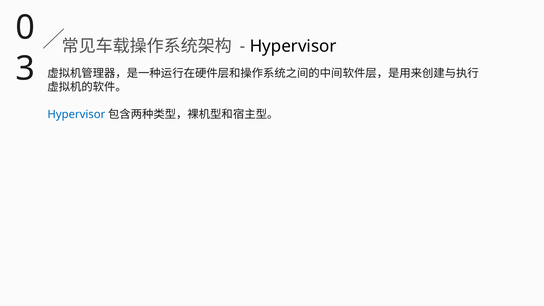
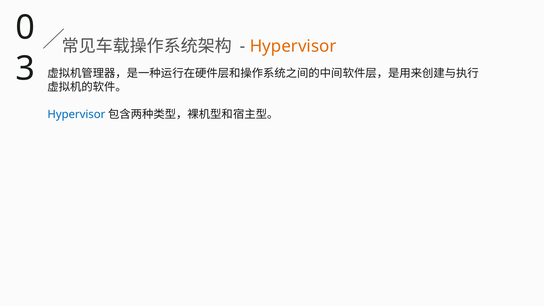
Hypervisor at (293, 46) colour: black -> orange
